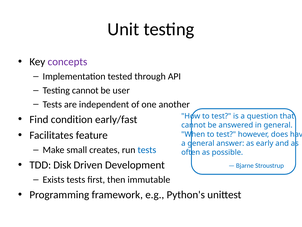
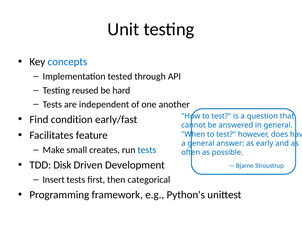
concepts colour: purple -> blue
Testing cannot: cannot -> reused
user: user -> hard
Exists: Exists -> Insert
immutable: immutable -> categorical
